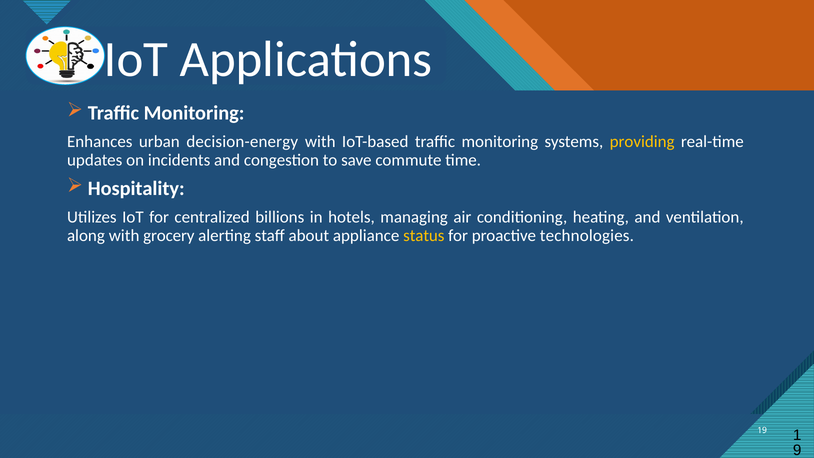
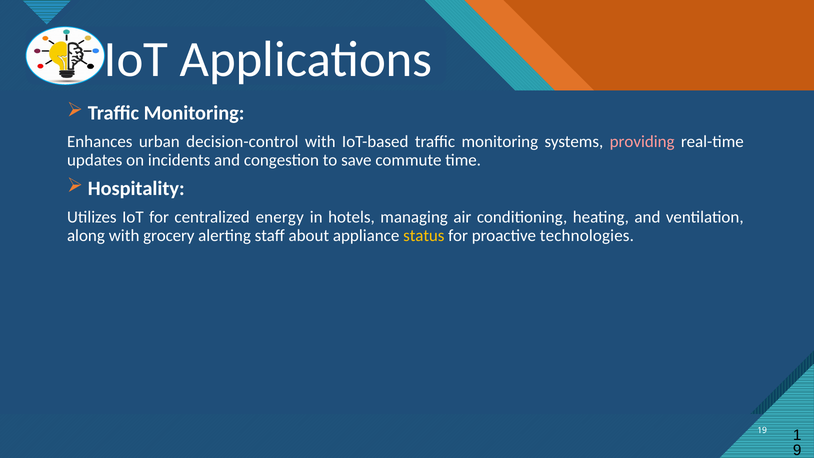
decision-energy: decision-energy -> decision-control
providing colour: yellow -> pink
billions: billions -> energy
